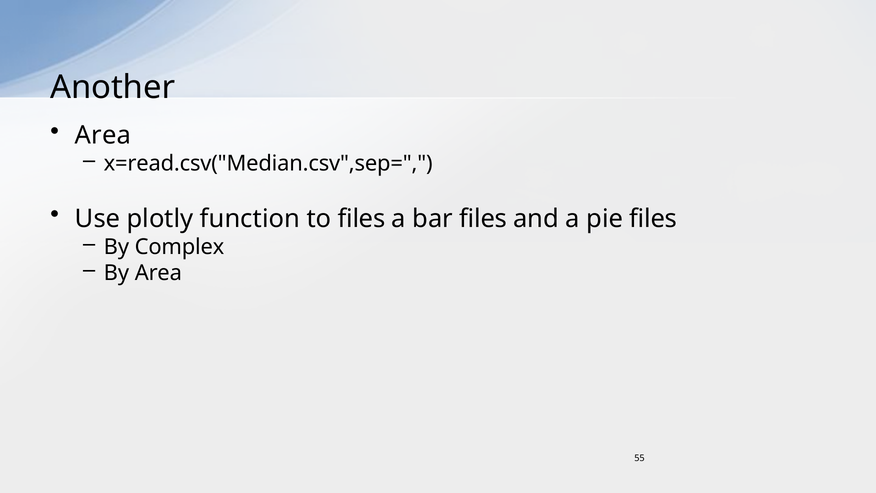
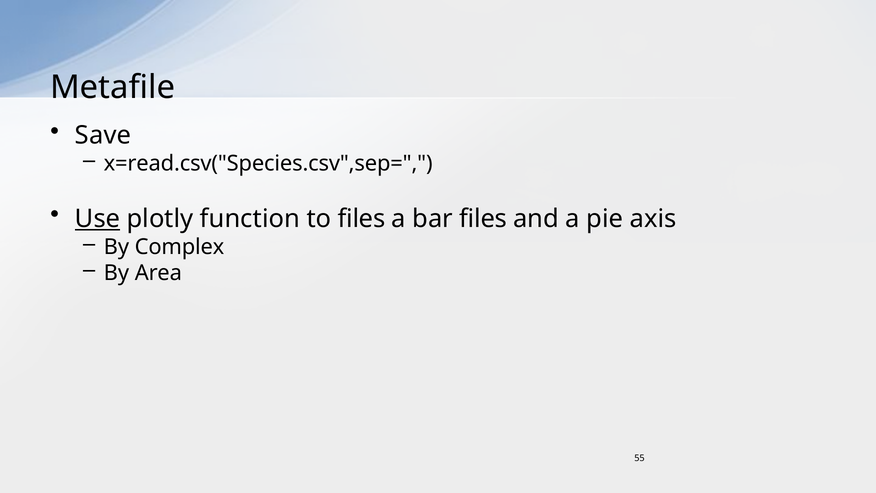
Another: Another -> Metafile
Area at (103, 135): Area -> Save
x=read.csv("Median.csv",sep=: x=read.csv("Median.csv",sep= -> x=read.csv("Species.csv",sep=
Use underline: none -> present
pie files: files -> axis
